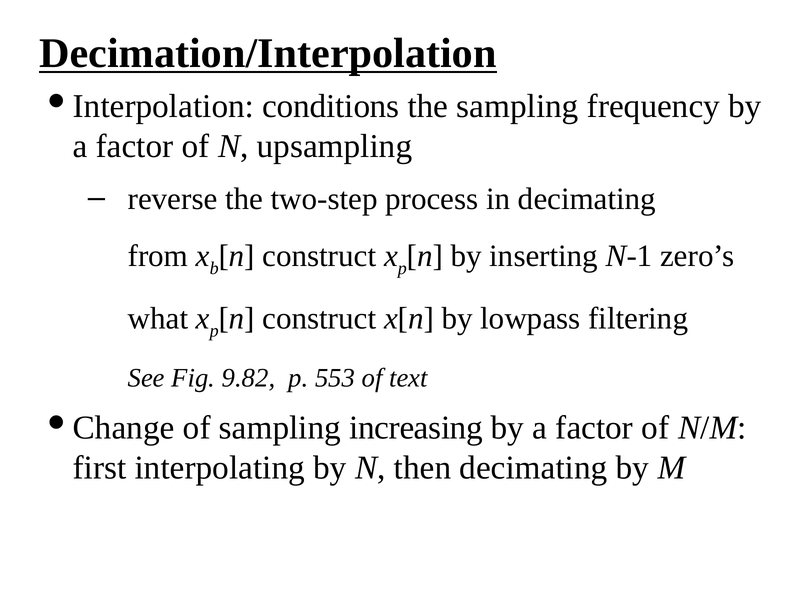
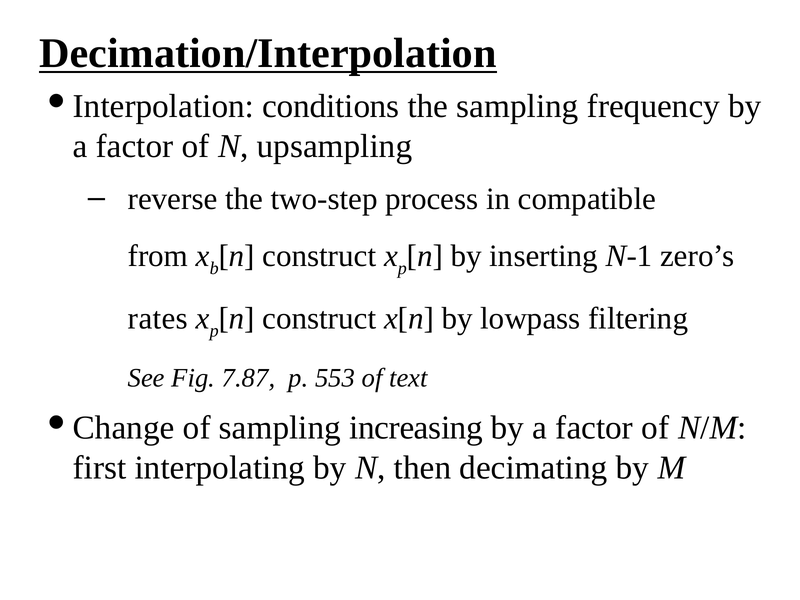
in decimating: decimating -> compatible
what: what -> rates
9.82: 9.82 -> 7.87
